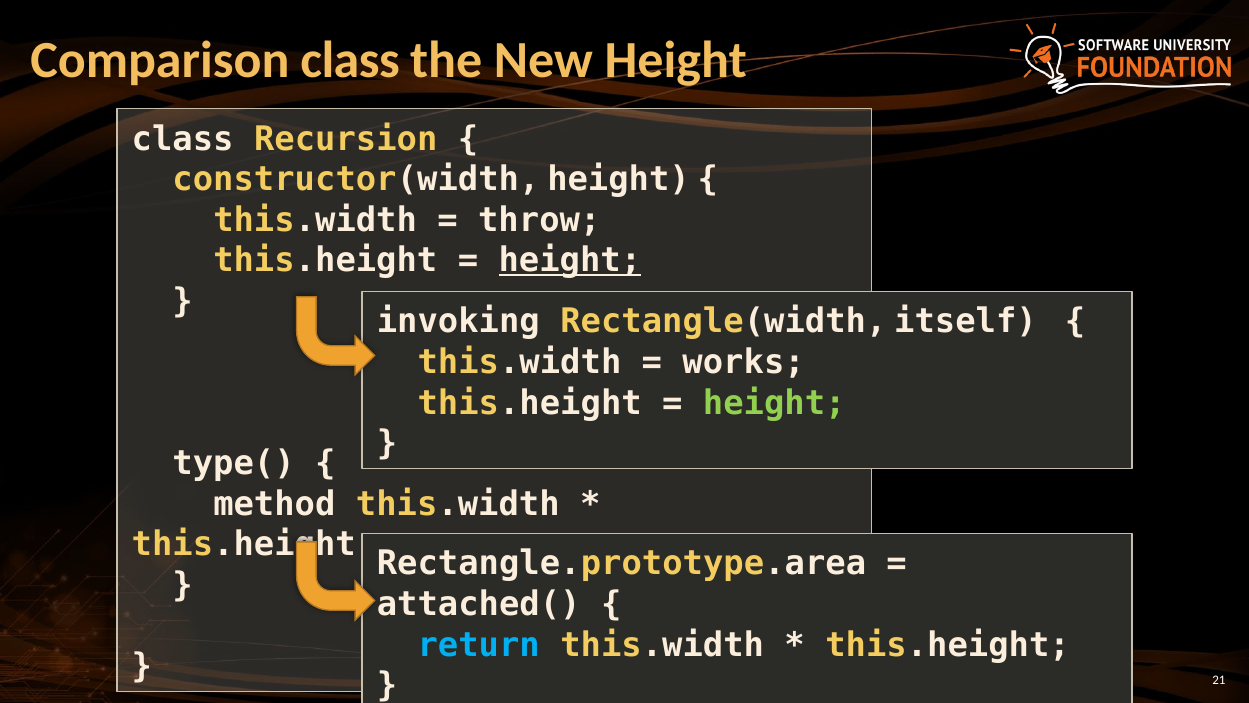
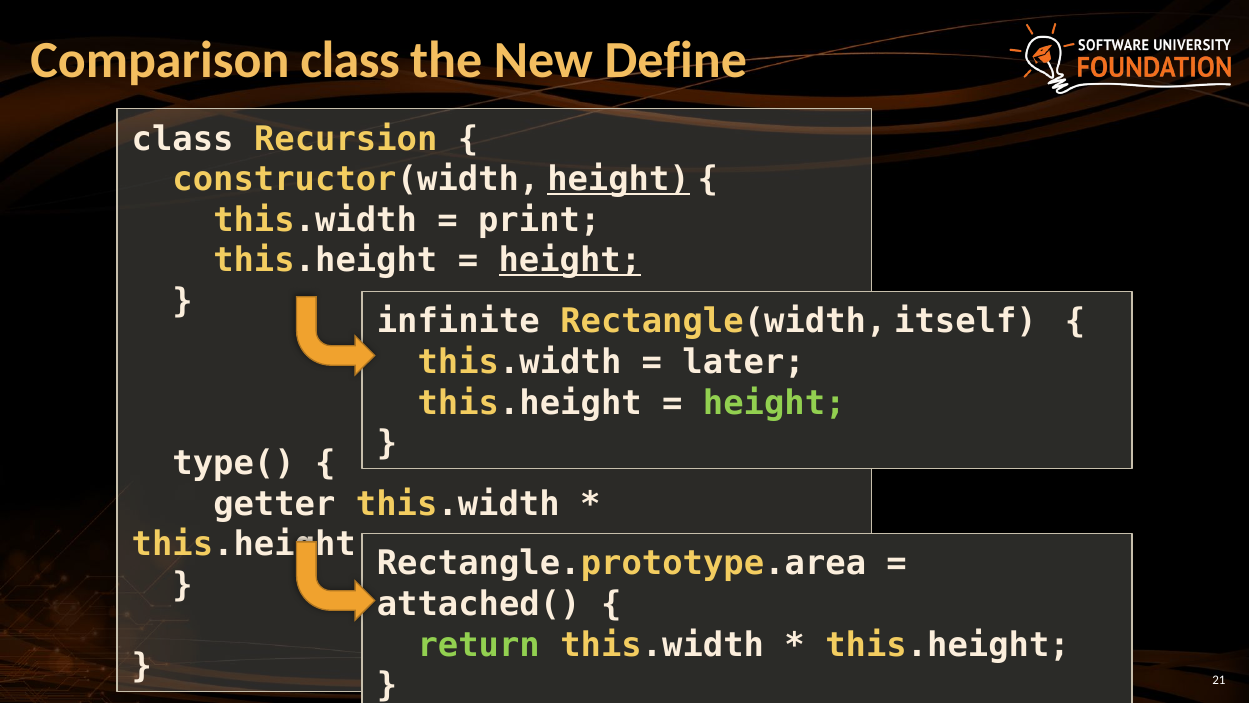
New Height: Height -> Define
height at (619, 179) underline: none -> present
throw: throw -> print
invoking: invoking -> infinite
works: works -> later
method: method -> getter
return colour: light blue -> light green
